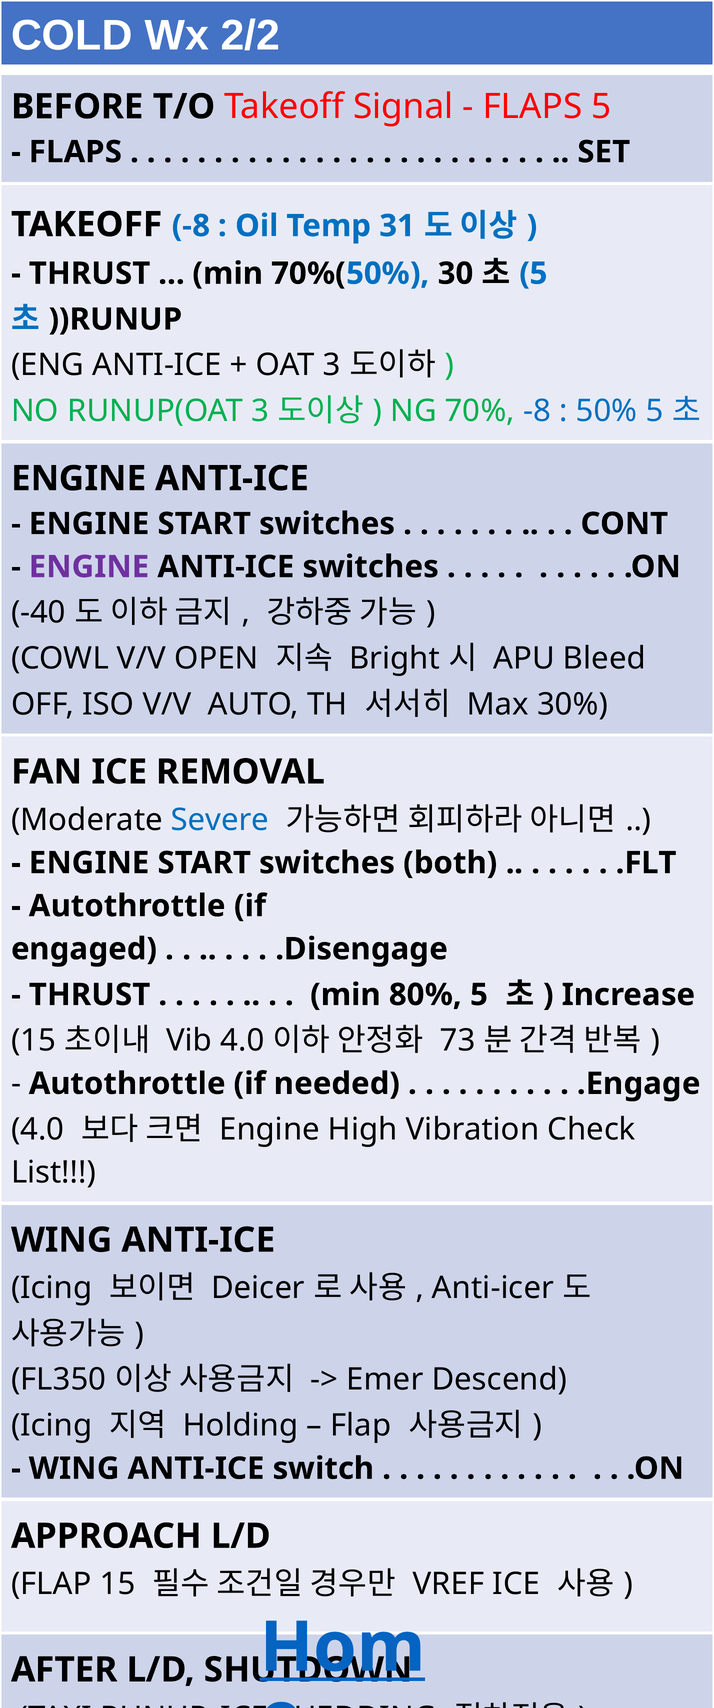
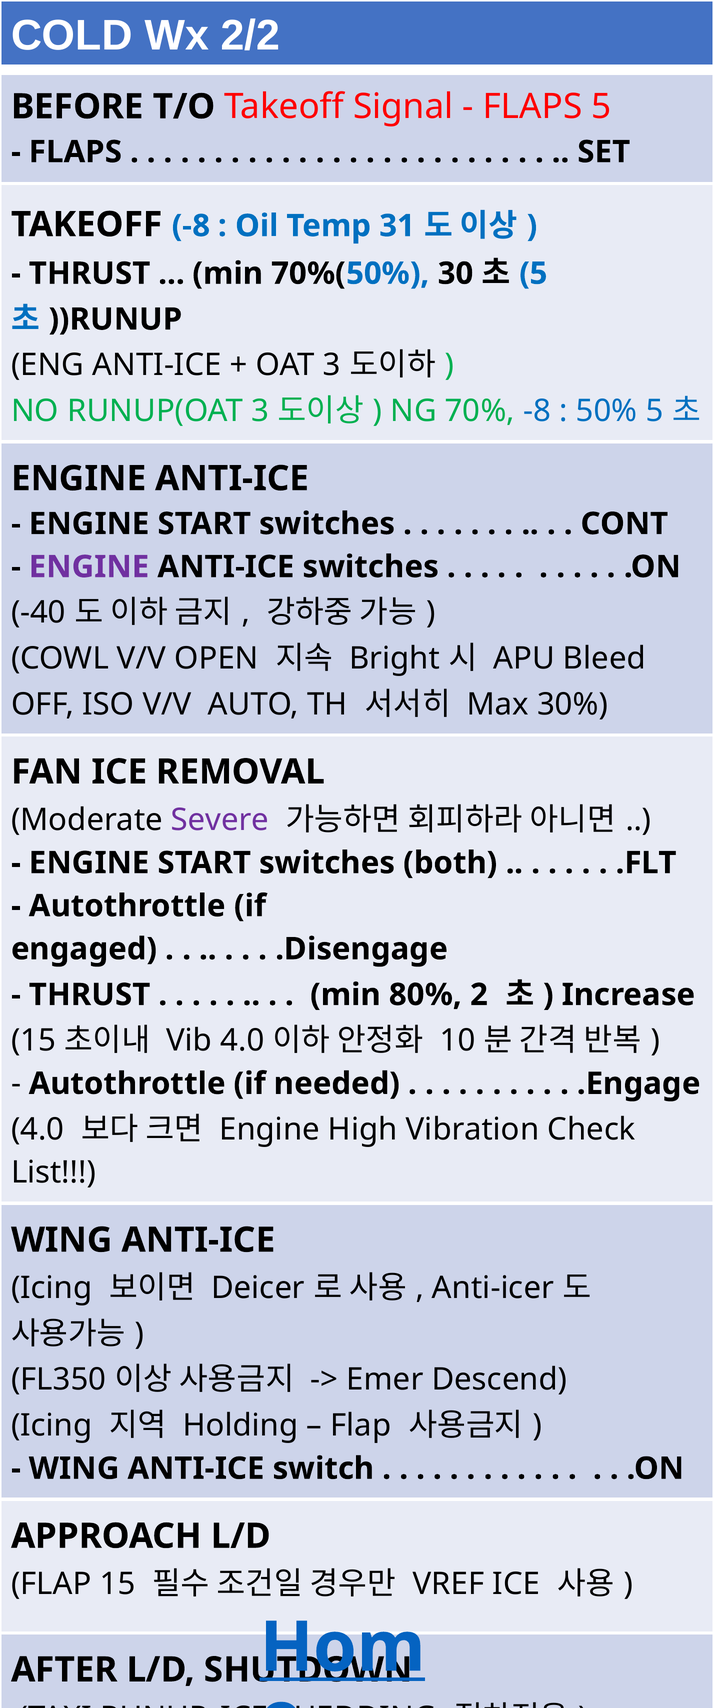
Severe colour: blue -> purple
80% 5: 5 -> 2
73: 73 -> 10
